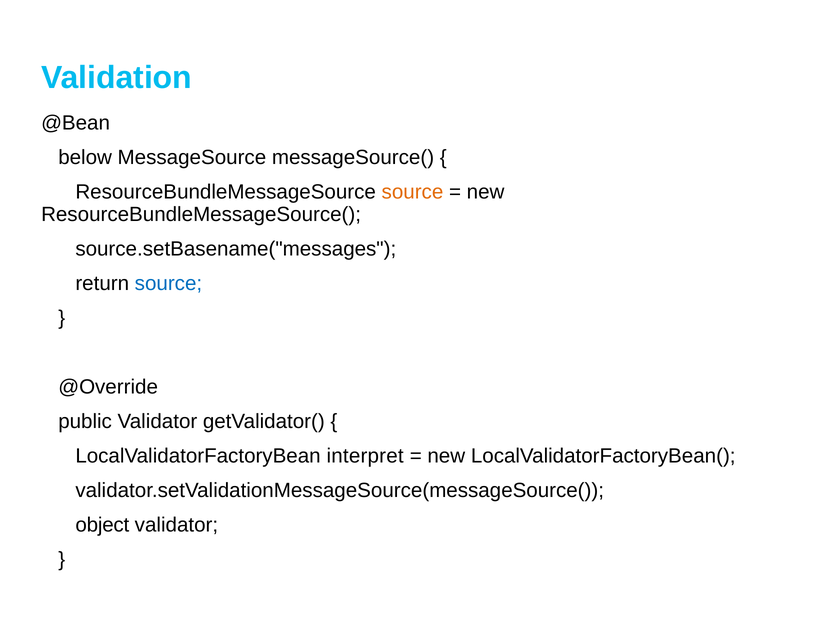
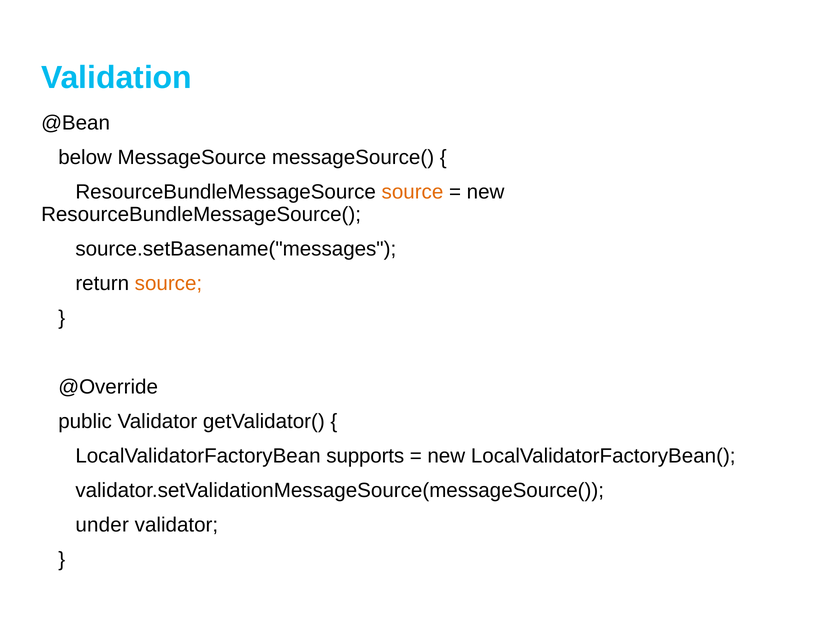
source at (168, 283) colour: blue -> orange
interpret: interpret -> supports
object: object -> under
